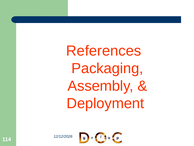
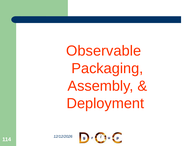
References: References -> Observable
